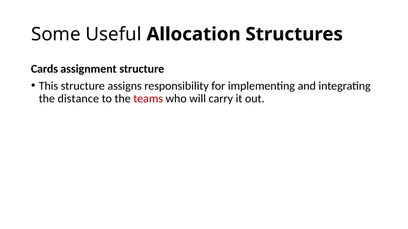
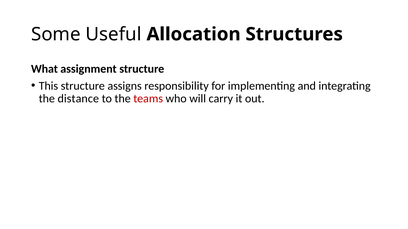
Cards: Cards -> What
